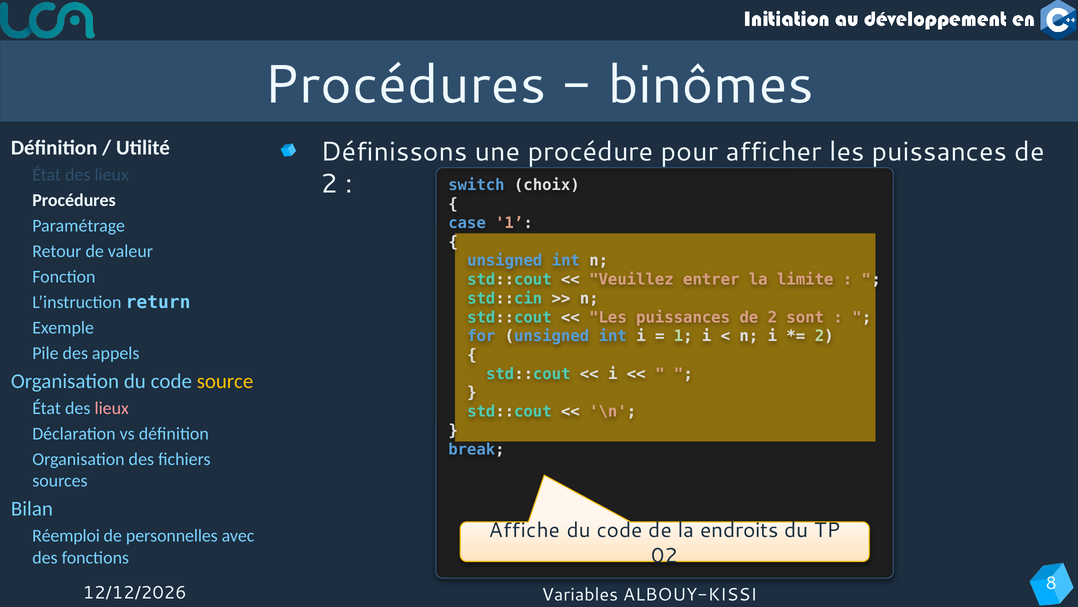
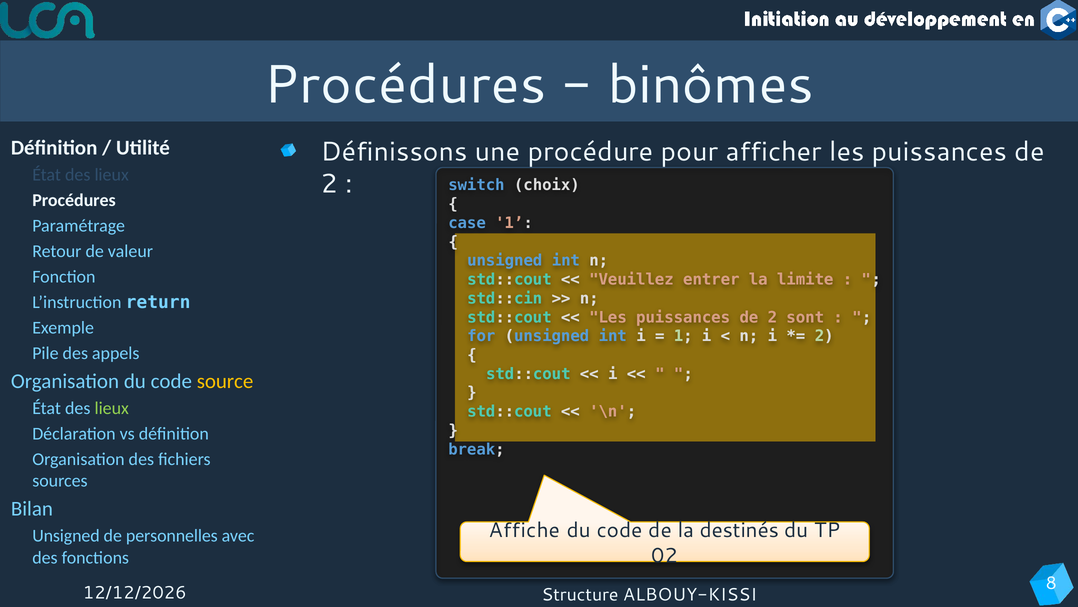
lieux at (112, 408) colour: pink -> light green
endroits: endroits -> destinés
Réemploi at (66, 535): Réemploi -> Unsigned
Variables: Variables -> Structure
